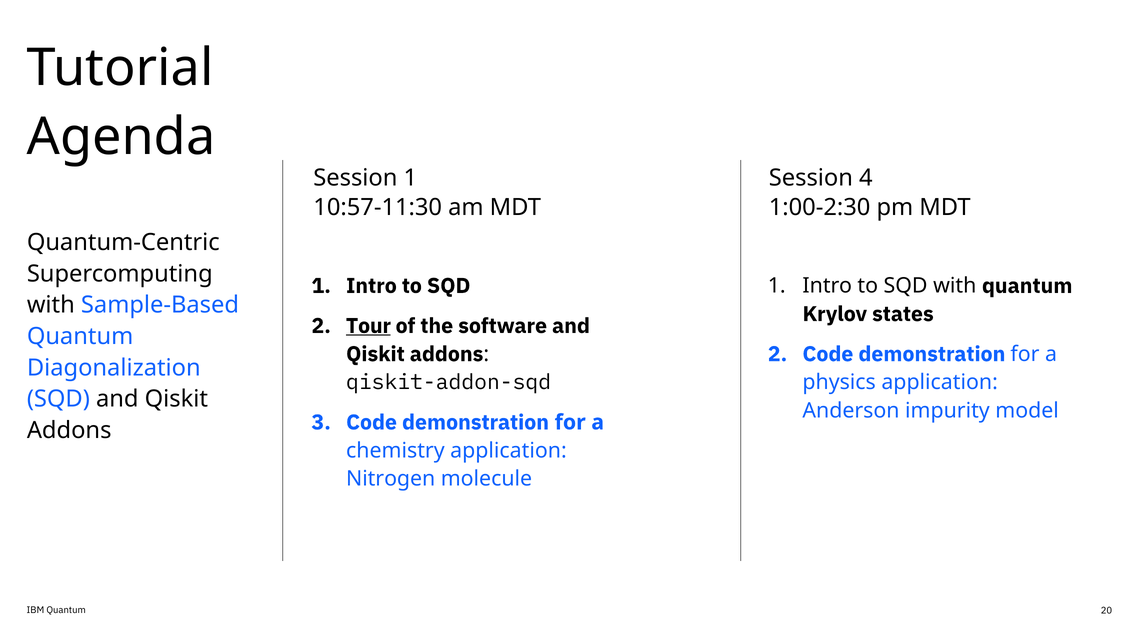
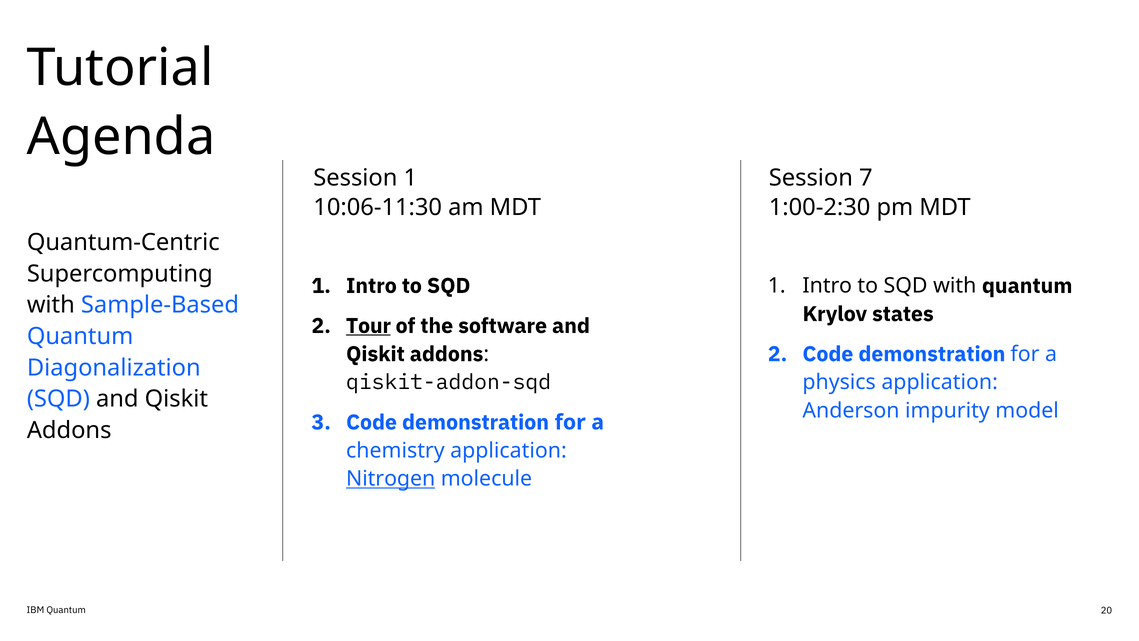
4: 4 -> 7
10:57-11:30: 10:57-11:30 -> 10:06-11:30
Nitrogen underline: none -> present
